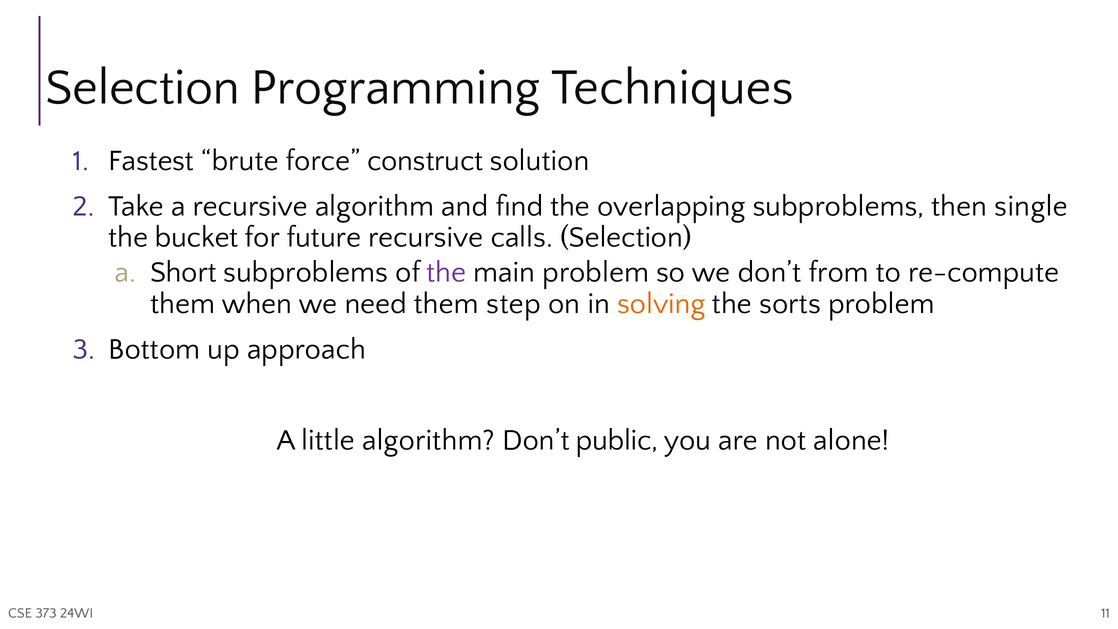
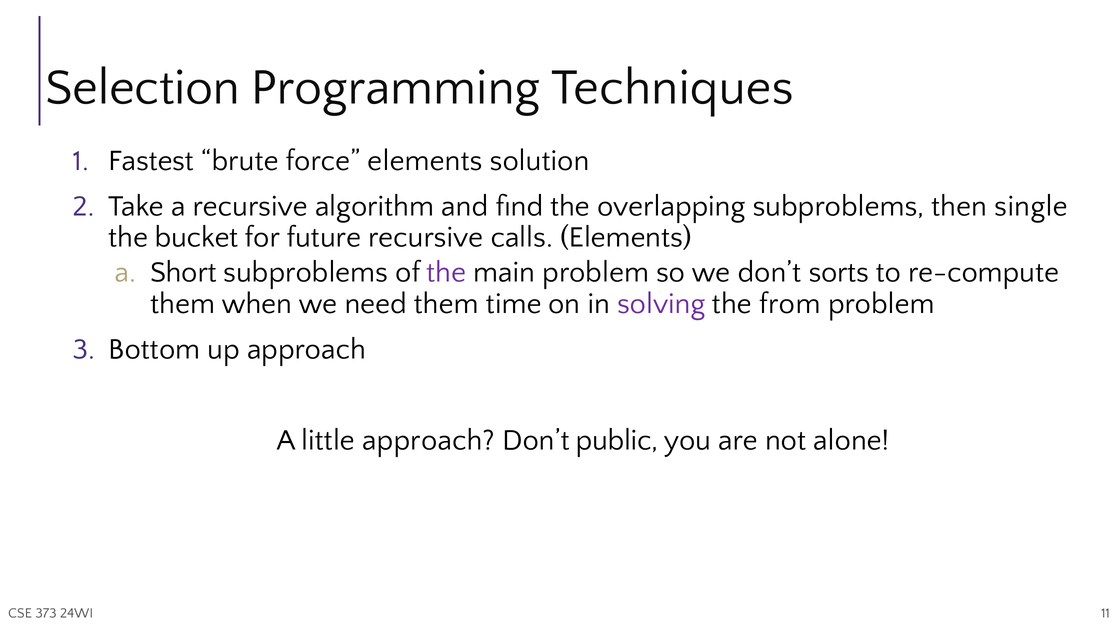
force construct: construct -> elements
calls Selection: Selection -> Elements
from: from -> sorts
step: step -> time
solving colour: orange -> purple
sorts: sorts -> from
little algorithm: algorithm -> approach
